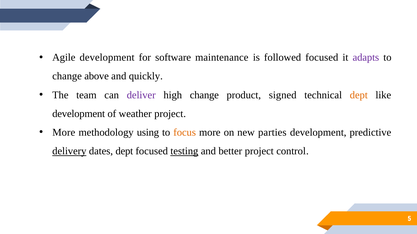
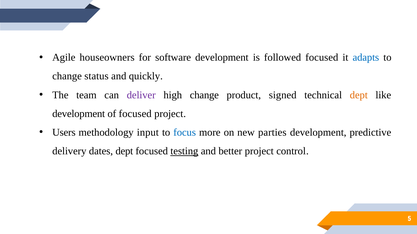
Agile development: development -> houseowners
software maintenance: maintenance -> development
adapts colour: purple -> blue
above: above -> status
of weather: weather -> focused
More at (64, 133): More -> Users
using: using -> input
focus colour: orange -> blue
delivery underline: present -> none
